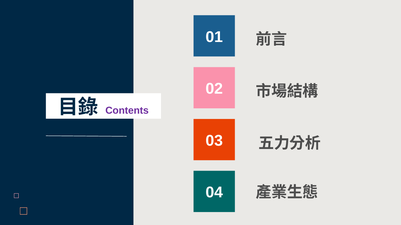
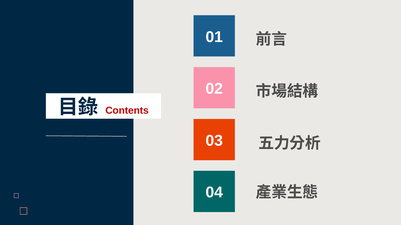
Contents colour: purple -> red
